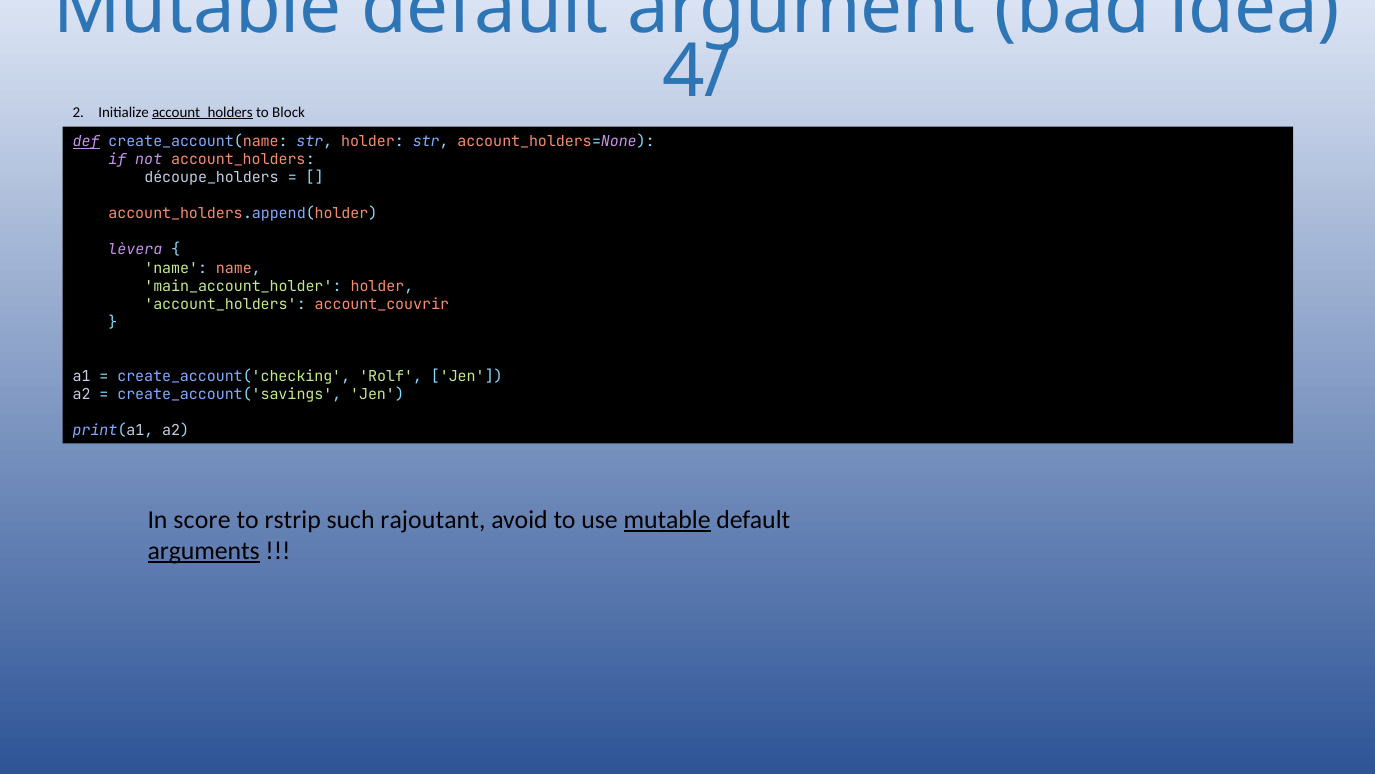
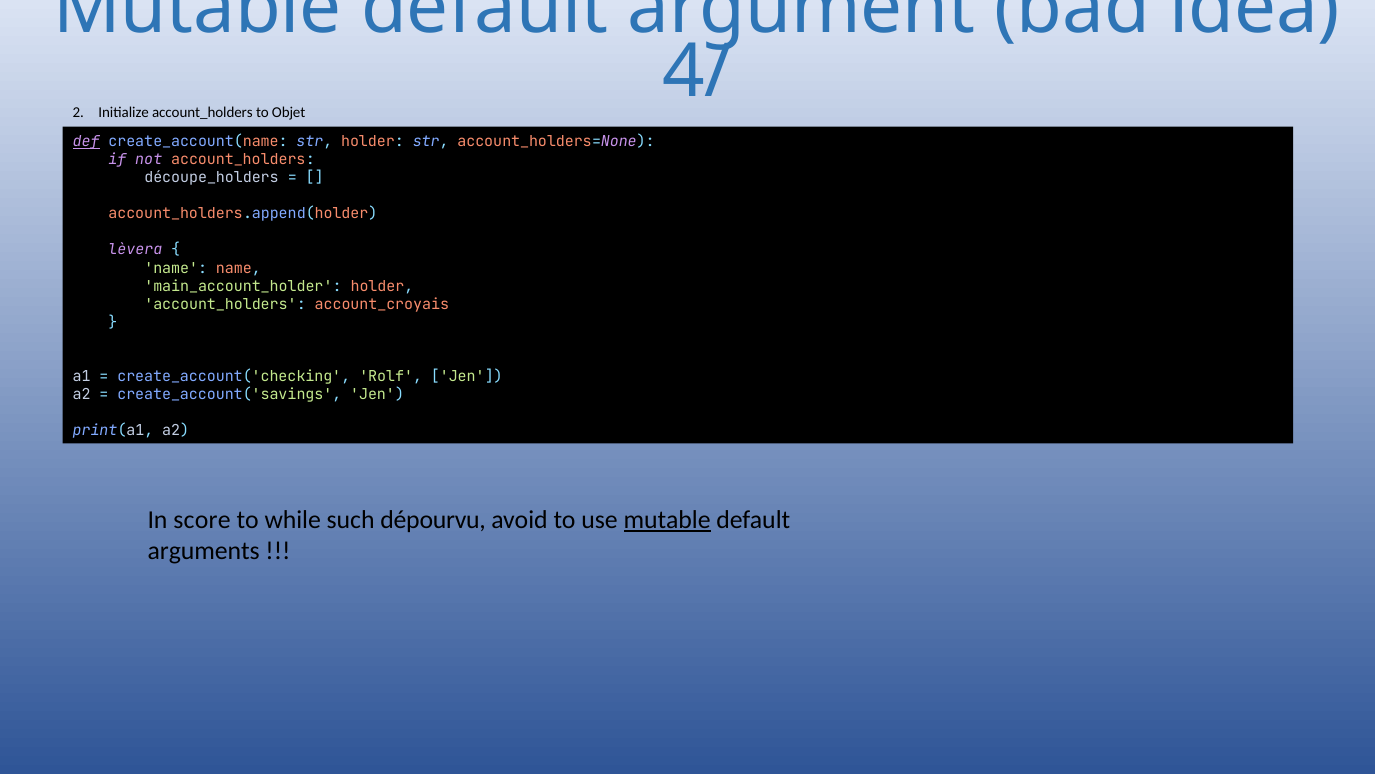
account_holders at (202, 112) underline: present -> none
Block: Block -> Objet
account_couvrir: account_couvrir -> account_croyais
rstrip: rstrip -> while
rajoutant: rajoutant -> dépourvu
arguments underline: present -> none
